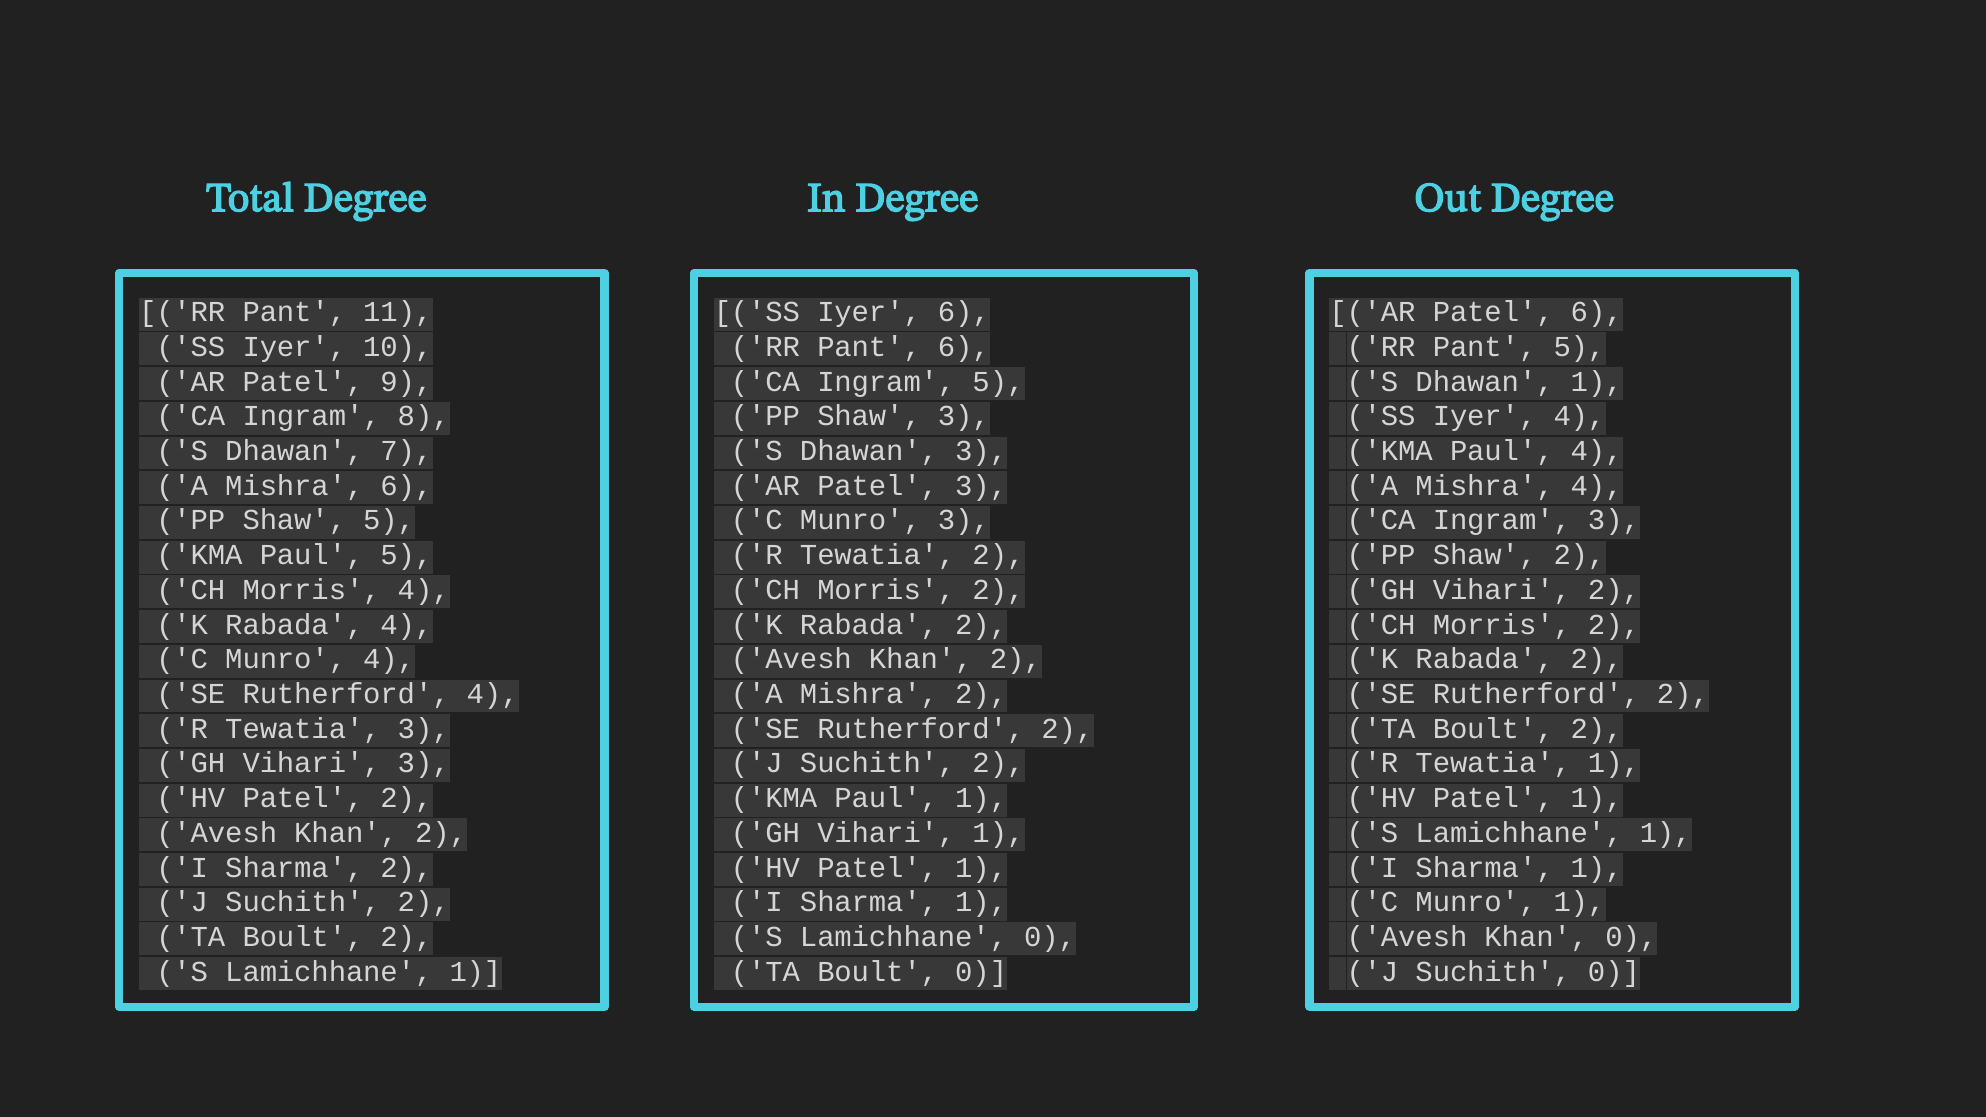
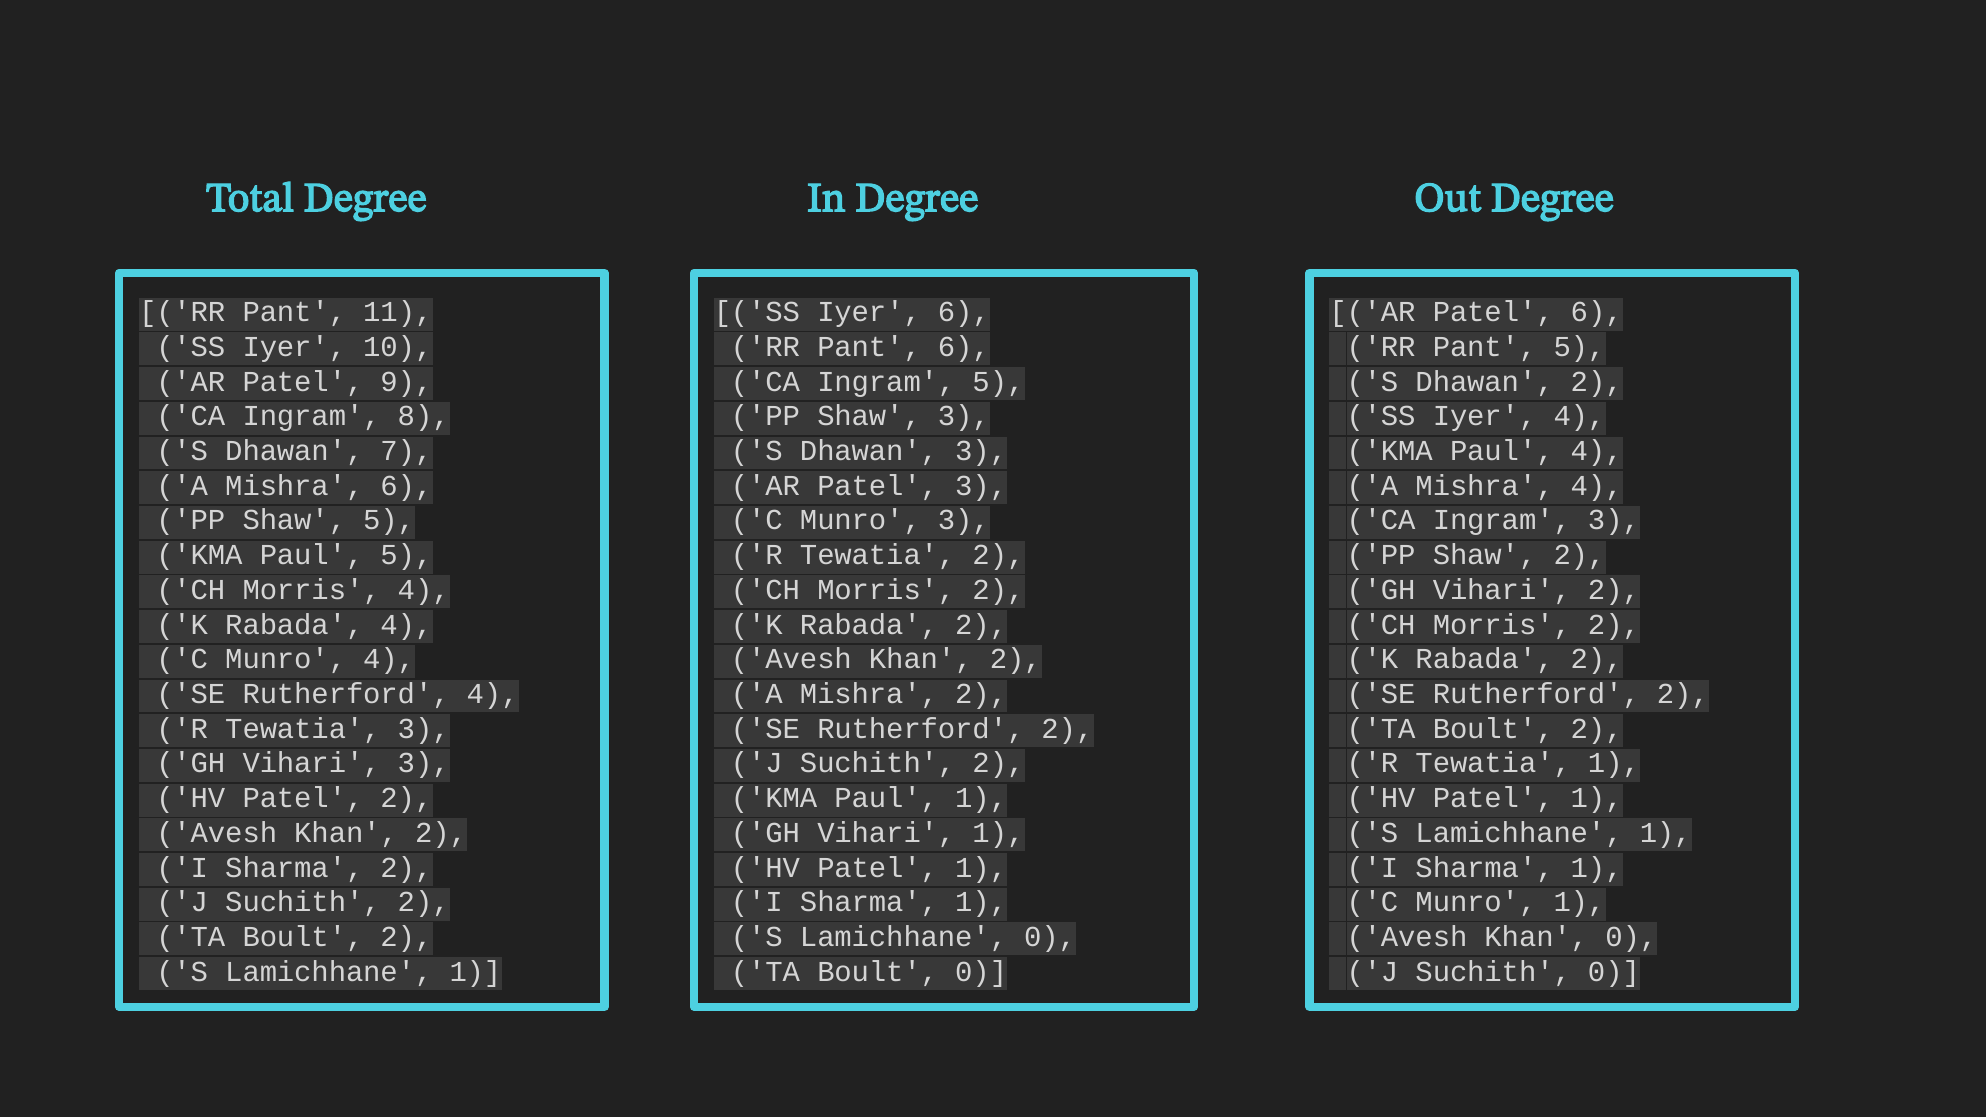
Dhawan 1: 1 -> 2
